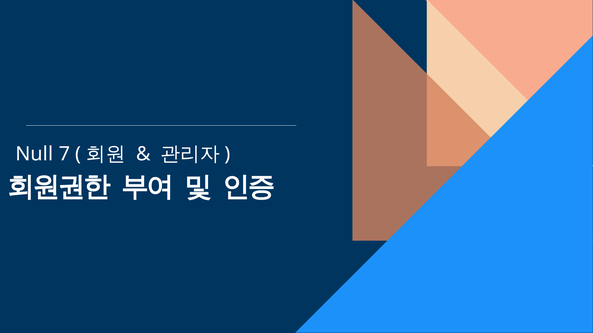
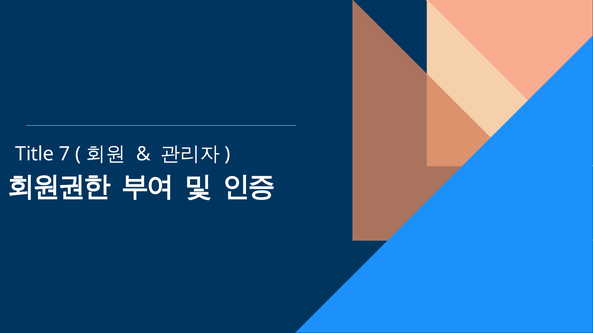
Null: Null -> Title
